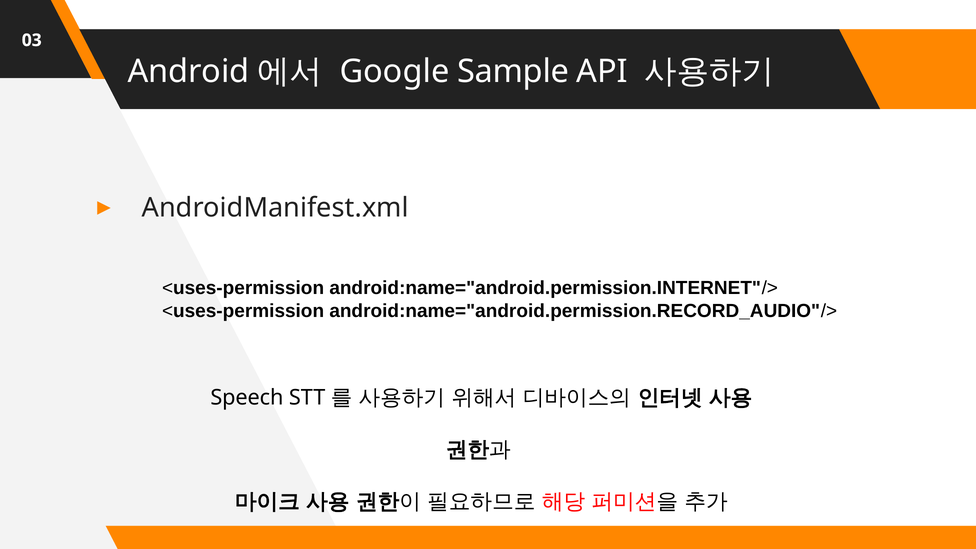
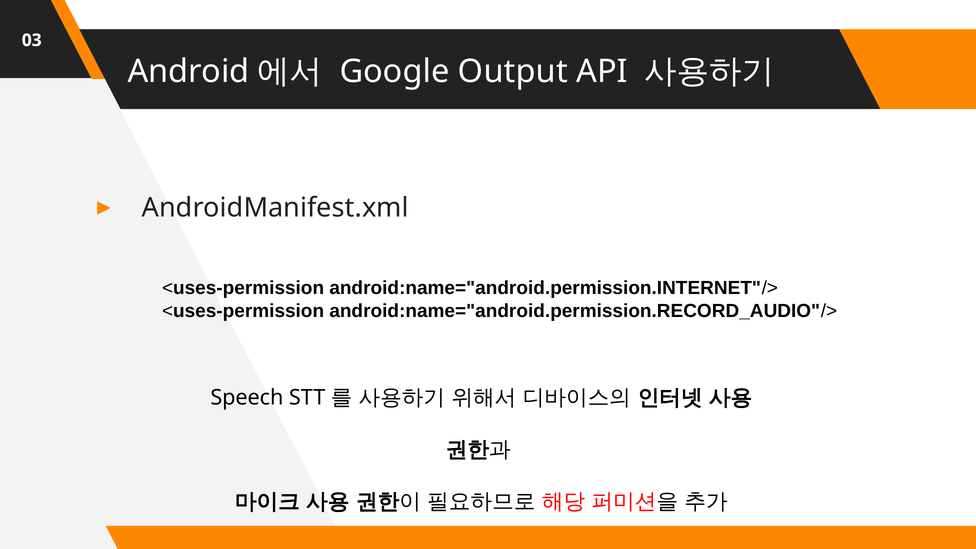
Sample: Sample -> Output
